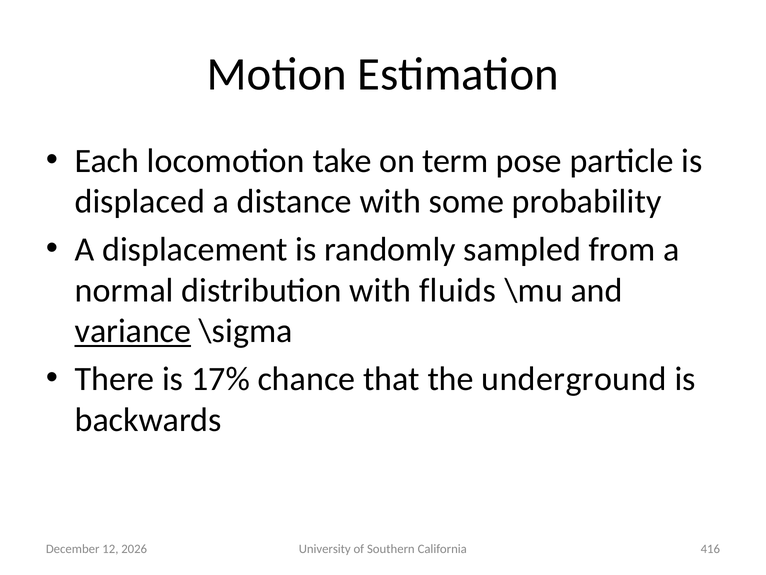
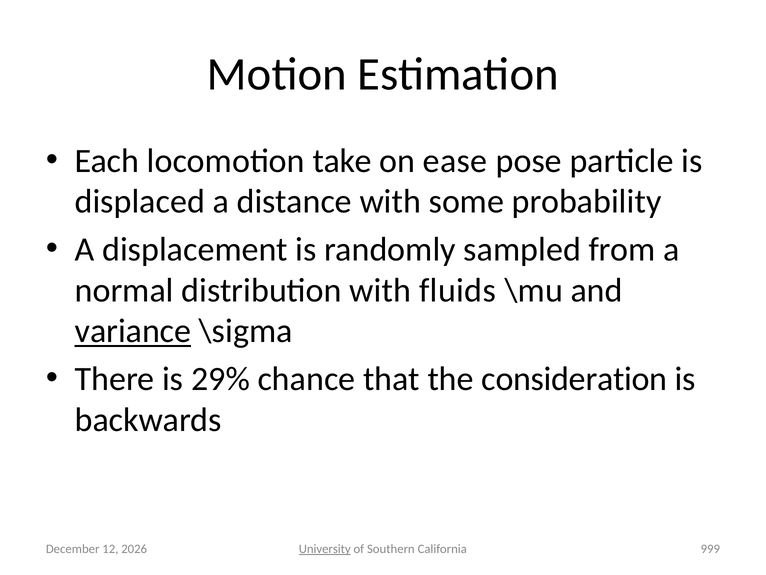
term: term -> ease
17%: 17% -> 29%
underground: underground -> consideration
University underline: none -> present
416: 416 -> 999
